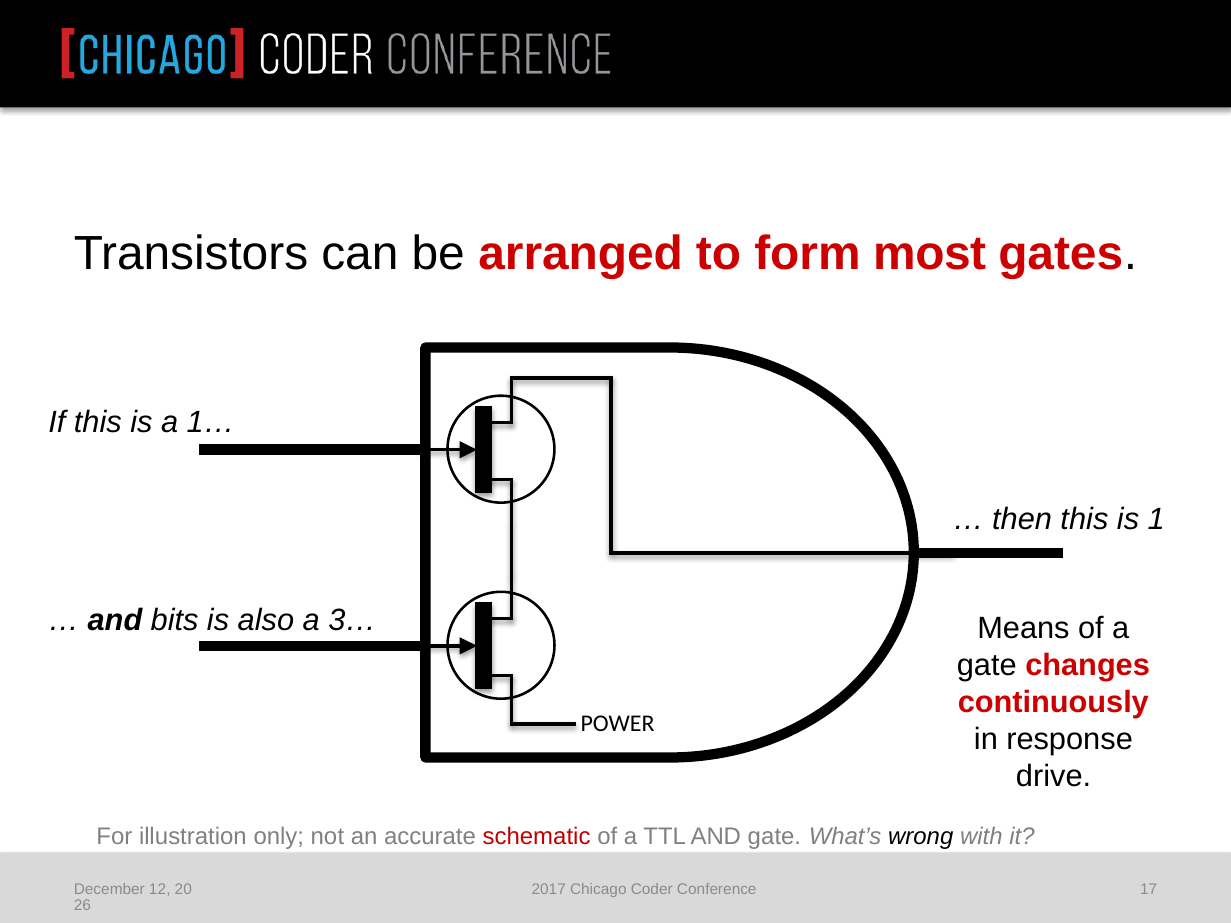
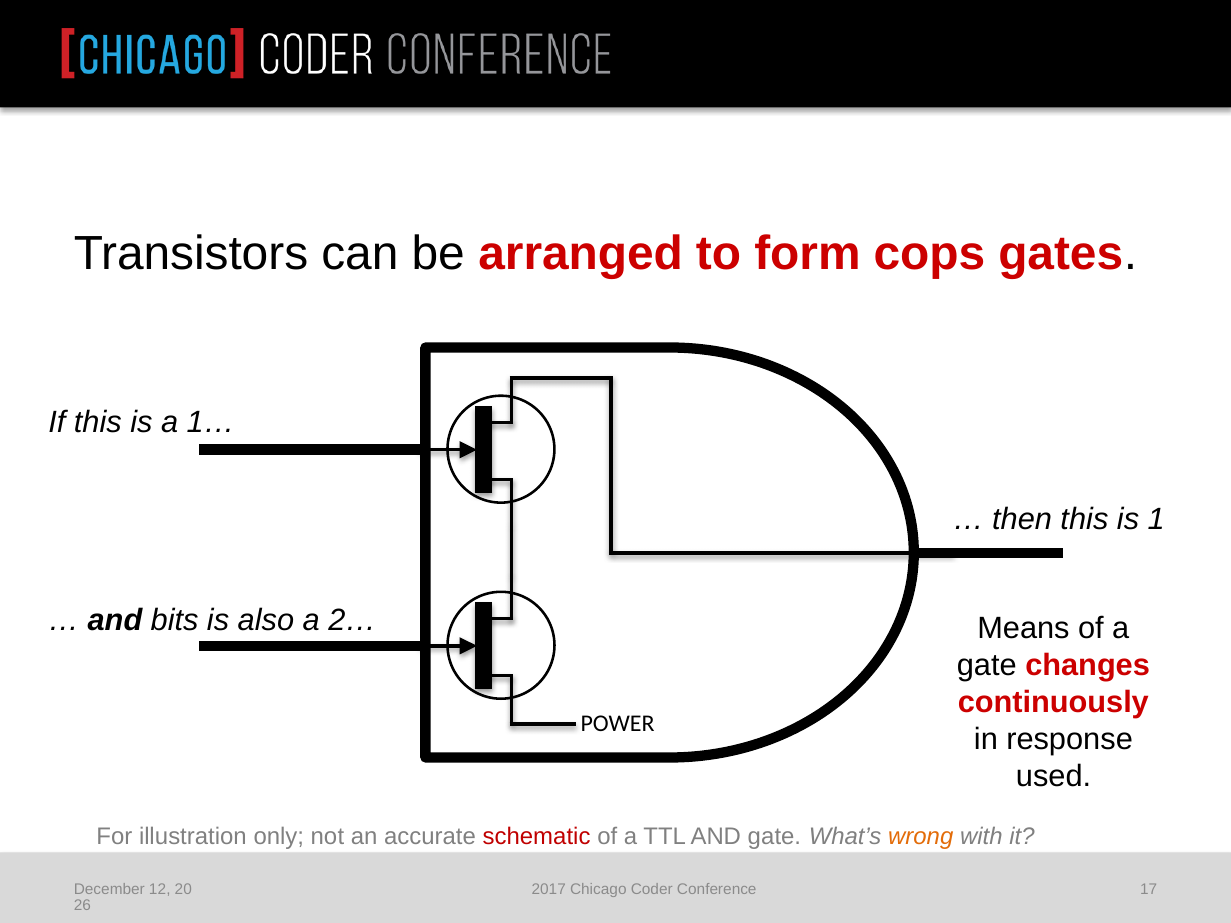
most: most -> cops
3…: 3… -> 2…
drive: drive -> used
wrong colour: black -> orange
